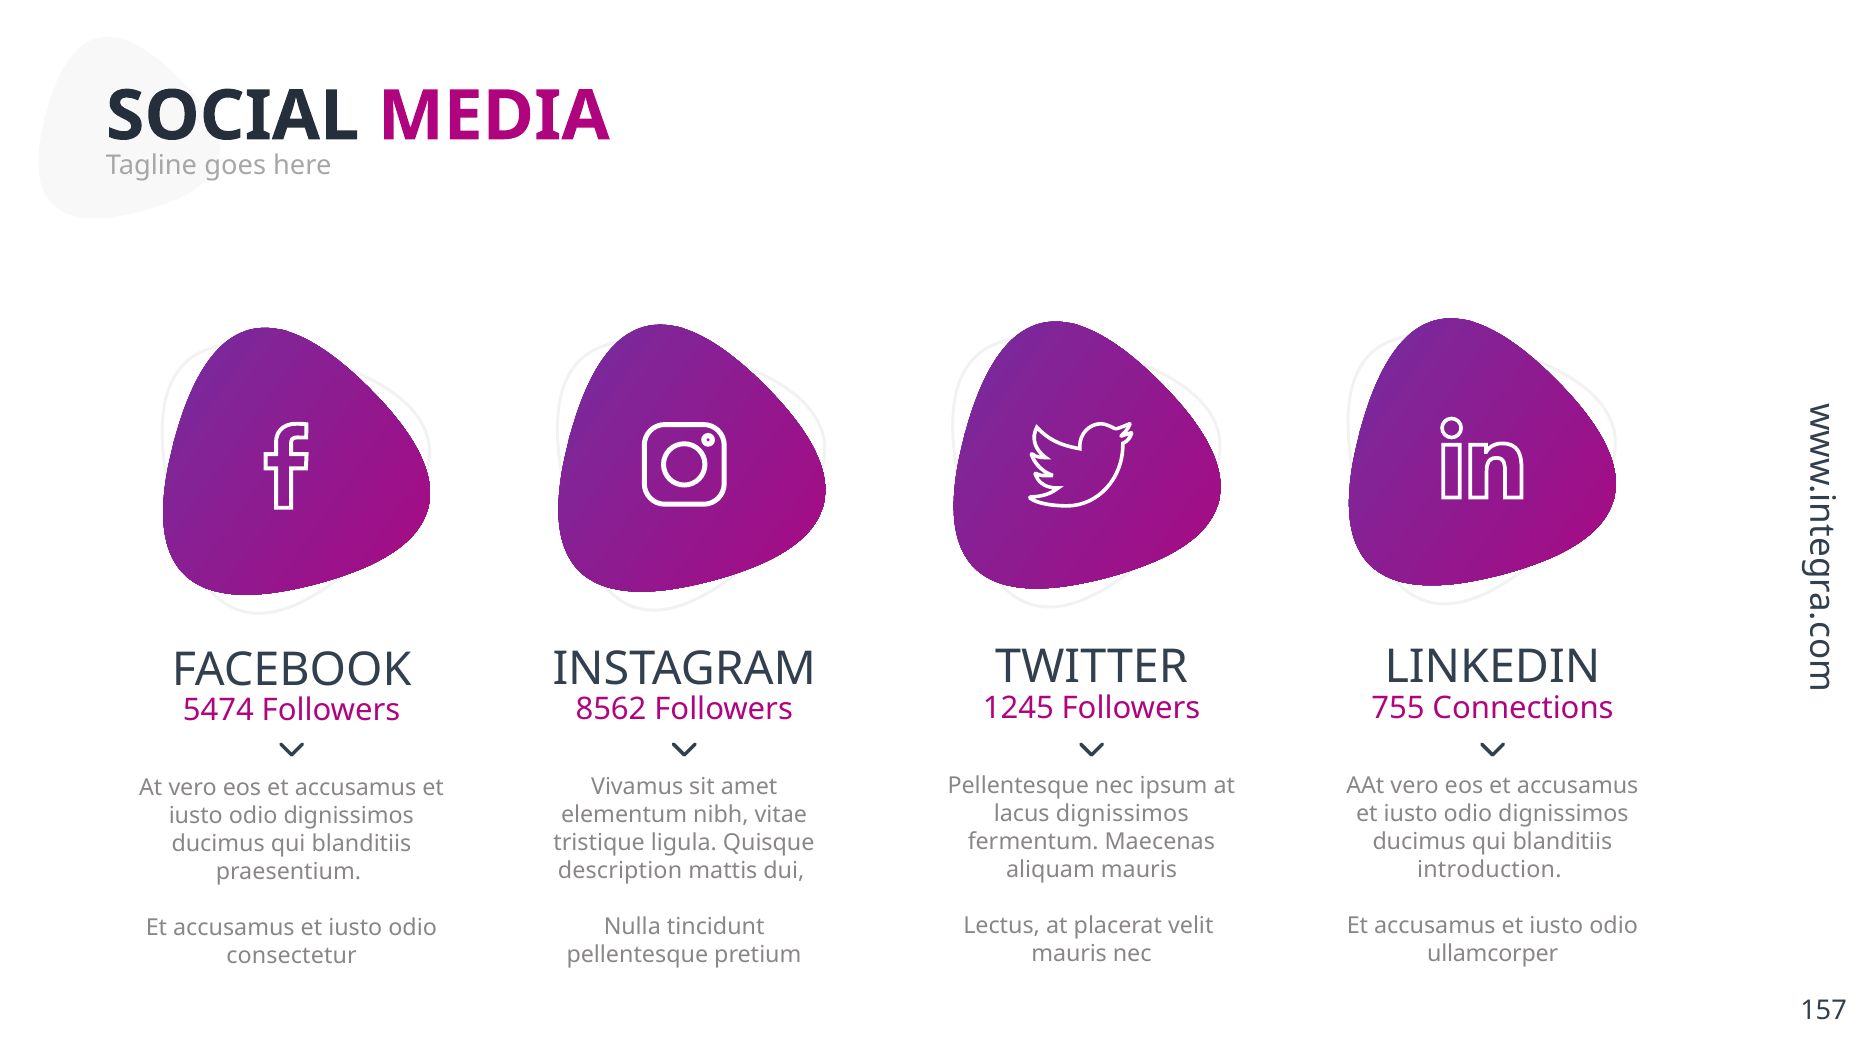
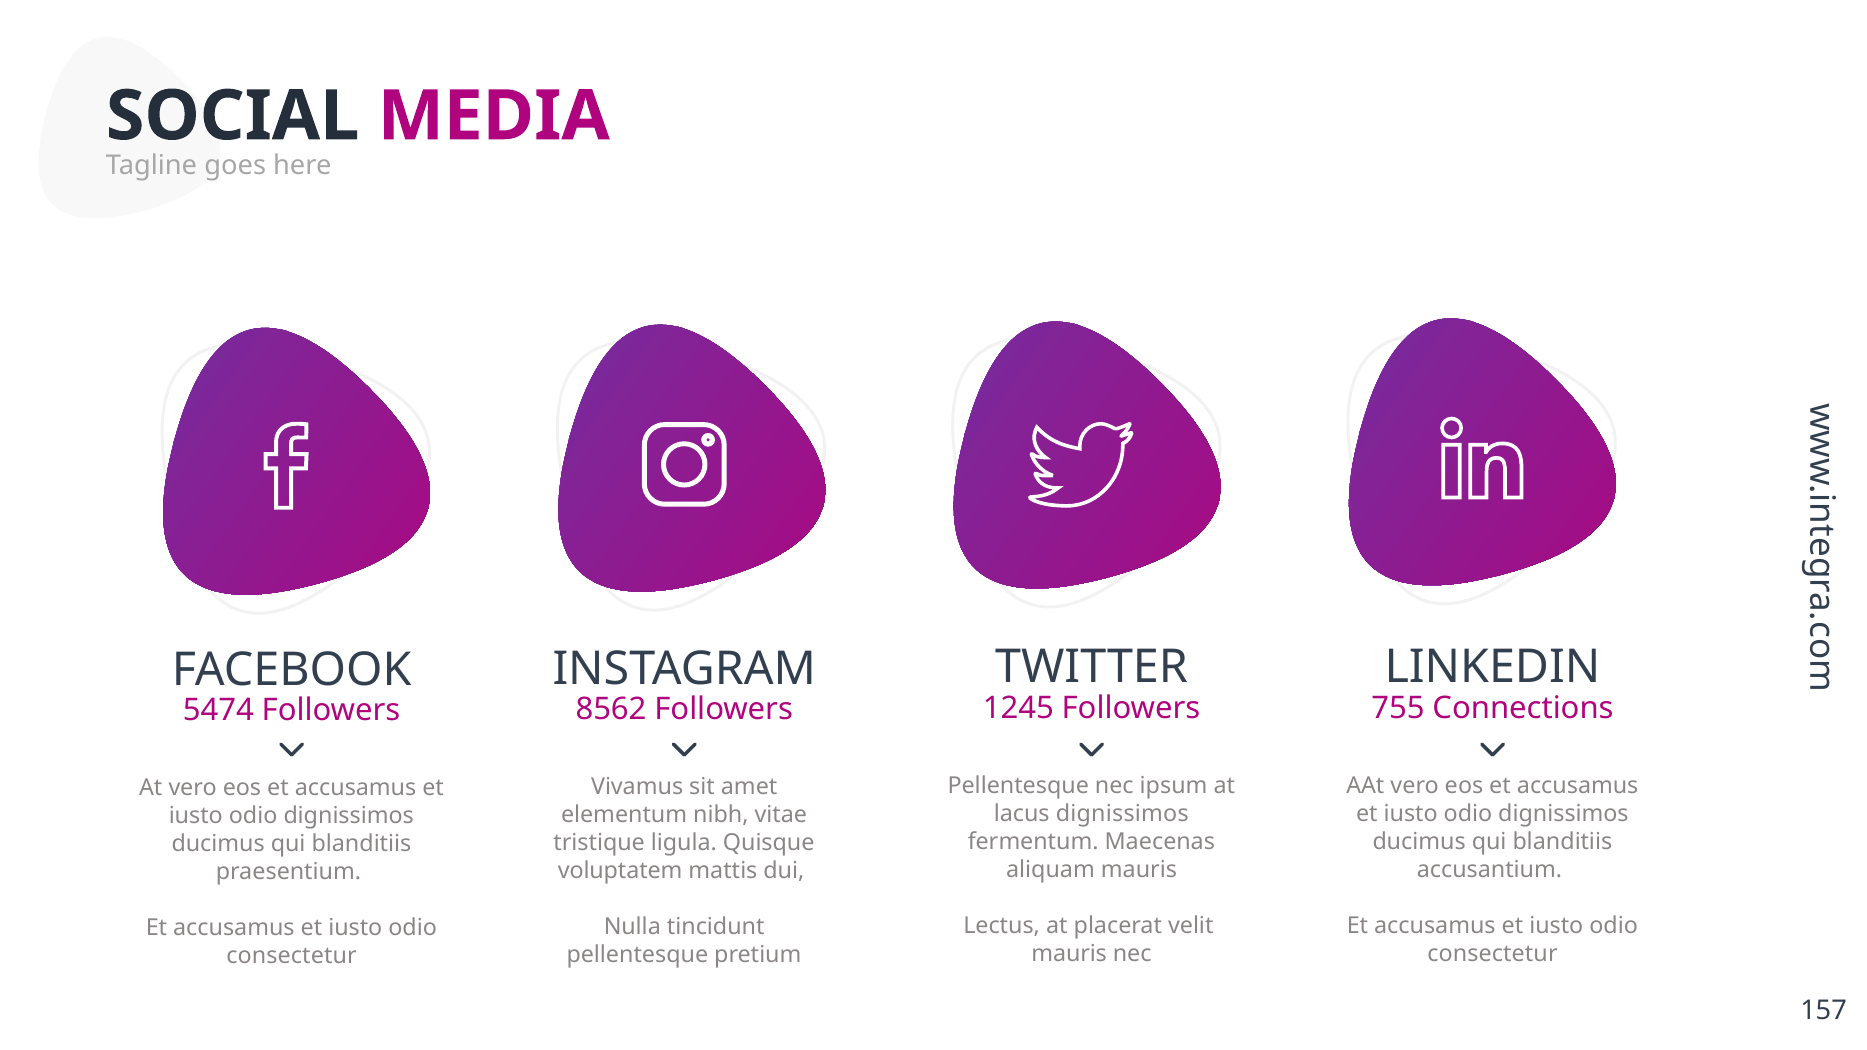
introduction: introduction -> accusantium
description: description -> voluptatem
ullamcorper at (1493, 954): ullamcorper -> consectetur
